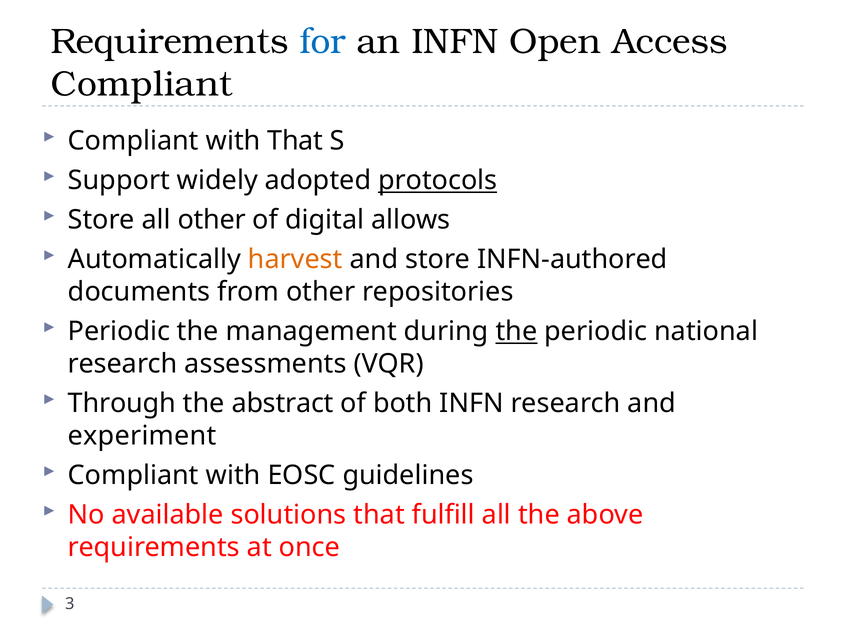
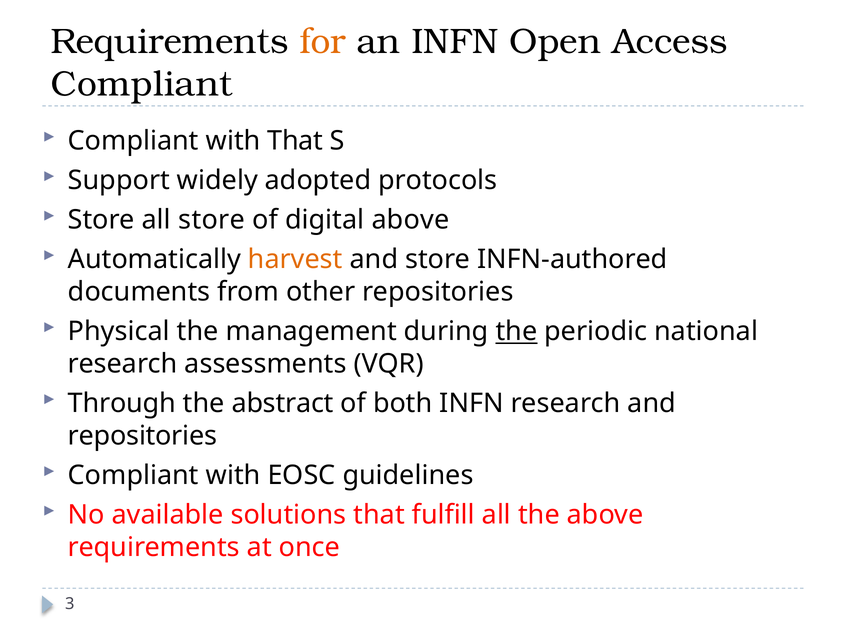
for colour: blue -> orange
protocols underline: present -> none
all other: other -> store
digital allows: allows -> above
Periodic at (119, 331): Periodic -> Physical
experiment at (142, 435): experiment -> repositories
